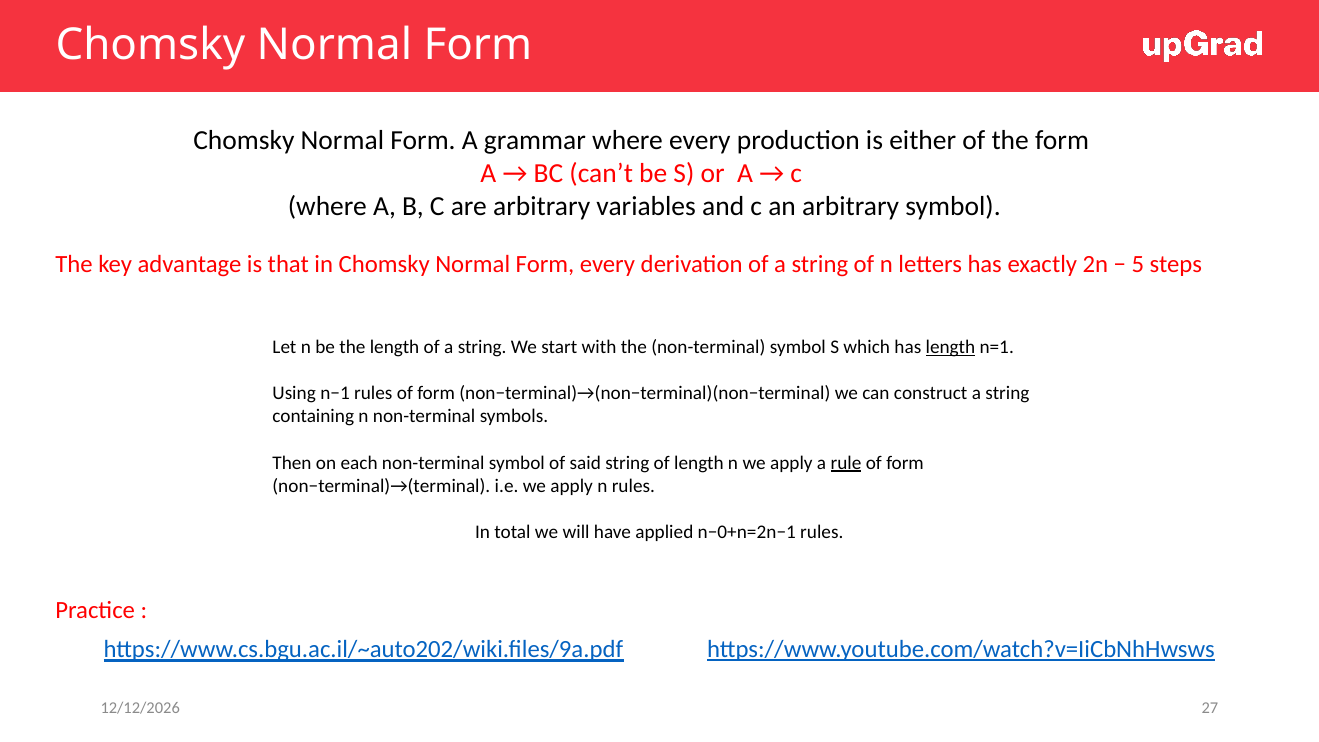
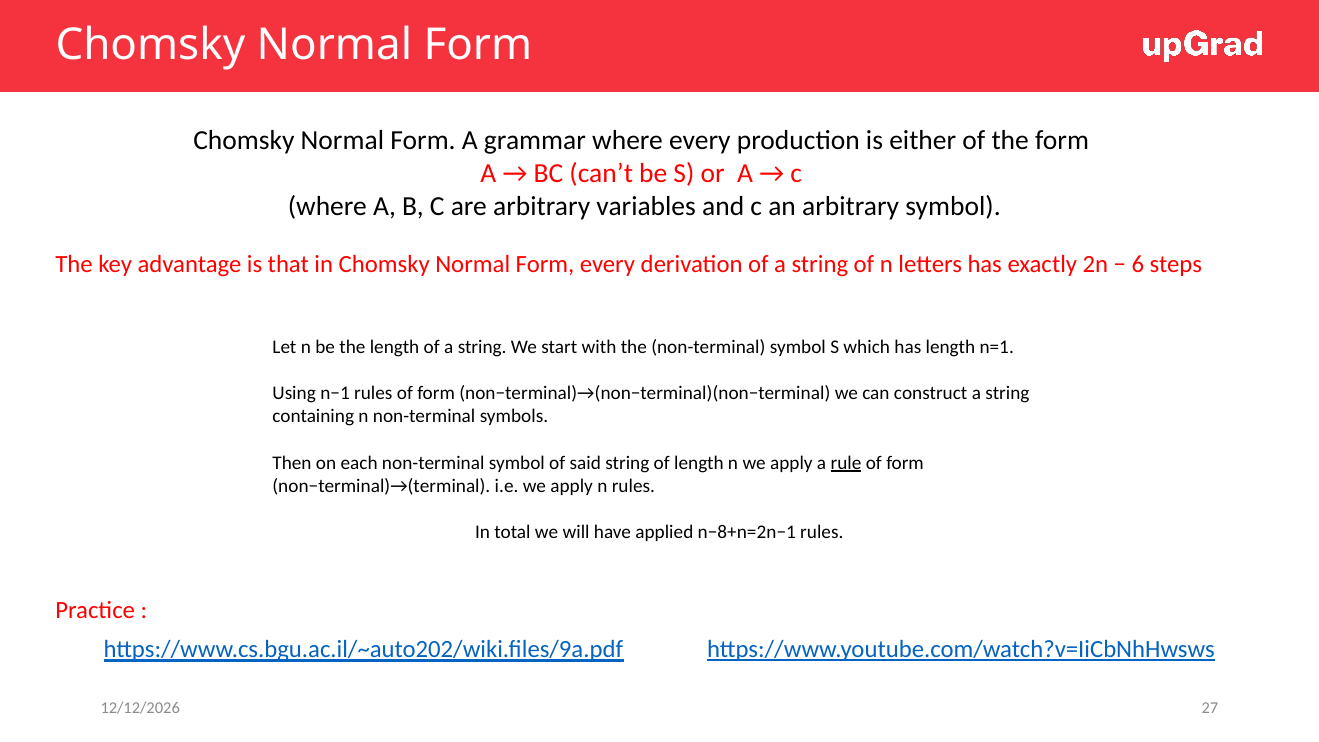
5: 5 -> 6
length at (950, 347) underline: present -> none
n−0+n=2n−1: n−0+n=2n−1 -> n−8+n=2n−1
